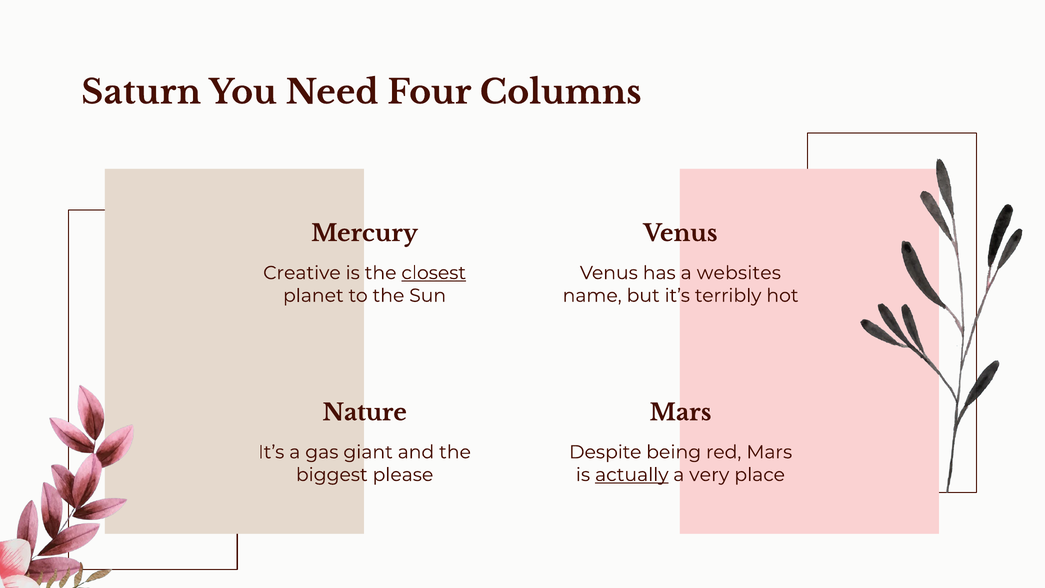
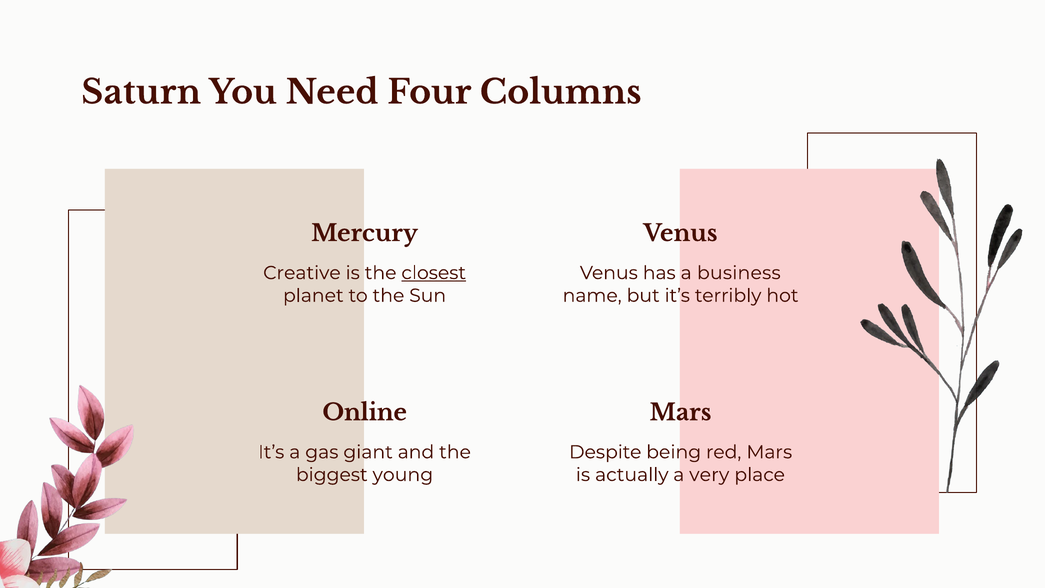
websites: websites -> business
Nature: Nature -> Online
please: please -> young
actually underline: present -> none
